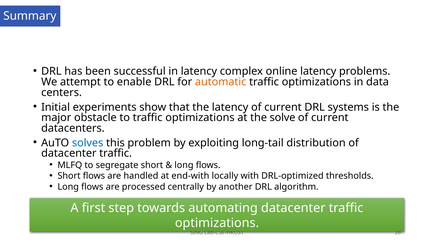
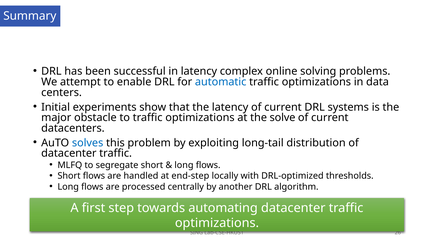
online latency: latency -> solving
automatic colour: orange -> blue
end-with: end-with -> end-step
